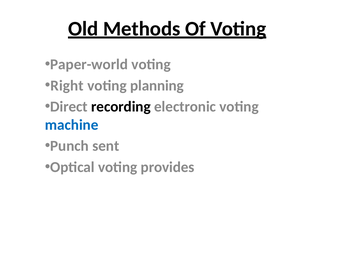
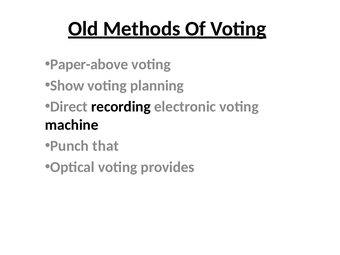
Paper-world: Paper-world -> Paper-above
Right: Right -> Show
machine colour: blue -> black
sent: sent -> that
